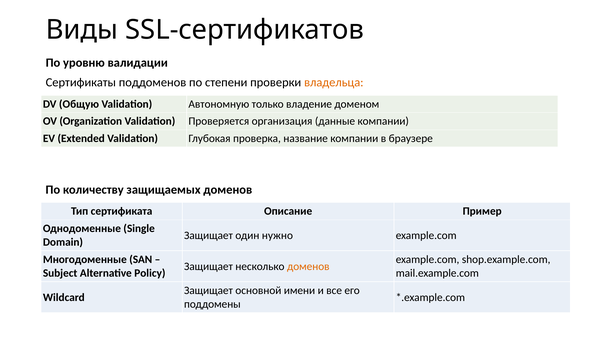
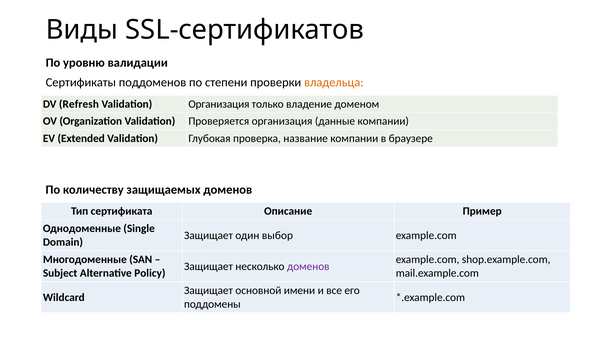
Общую: Общую -> Refresh
Validation Автономную: Автономную -> Организация
нужно: нужно -> выбор
доменов at (308, 266) colour: orange -> purple
